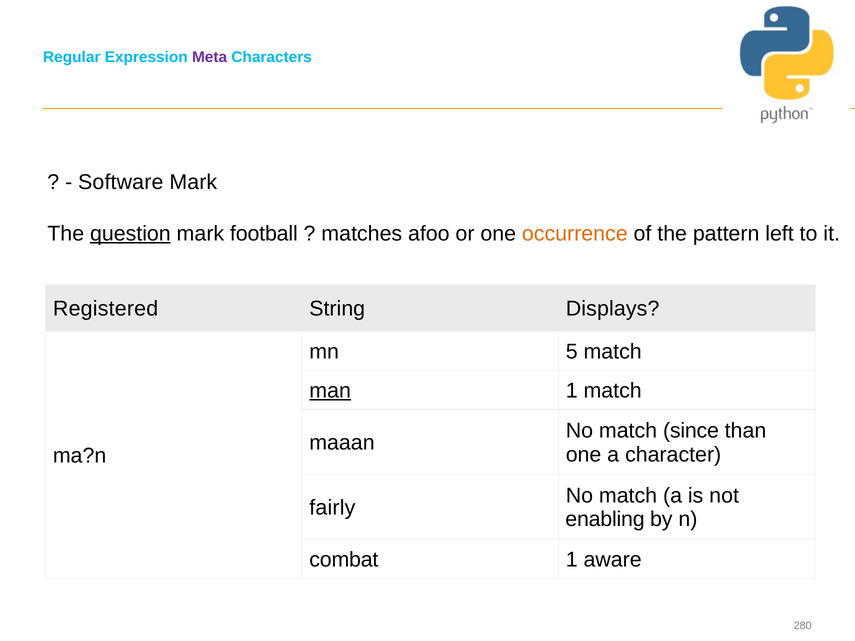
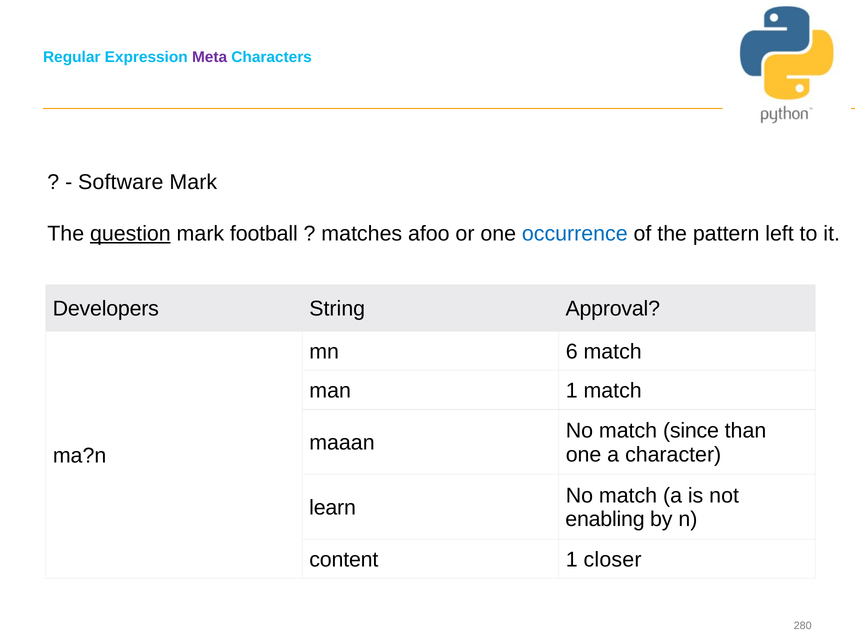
occurrence colour: orange -> blue
Registered: Registered -> Developers
Displays: Displays -> Approval
5: 5 -> 6
man underline: present -> none
fairly: fairly -> learn
combat: combat -> content
aware: aware -> closer
